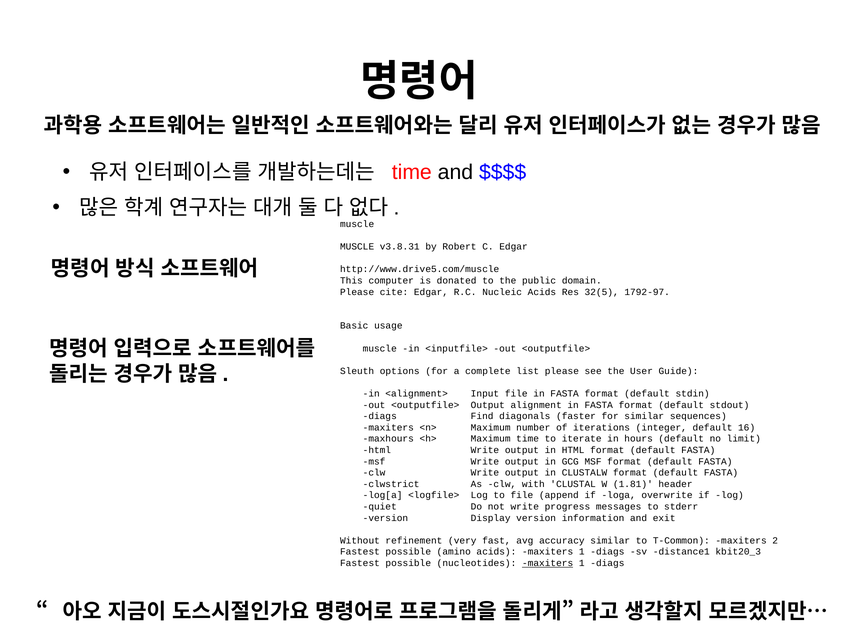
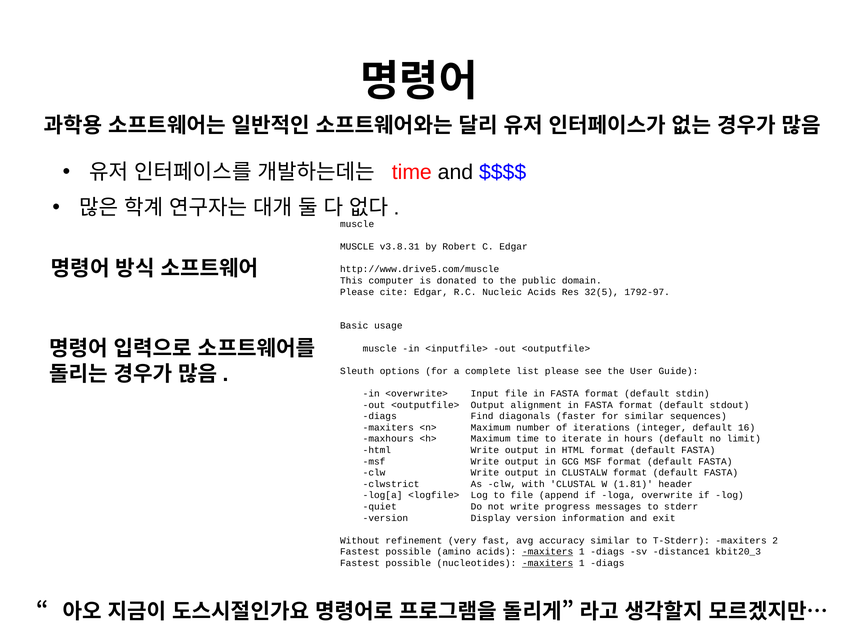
<alignment>: <alignment> -> <overwrite>
T-Common: T-Common -> T-Stderr
maxiters at (548, 552) underline: none -> present
